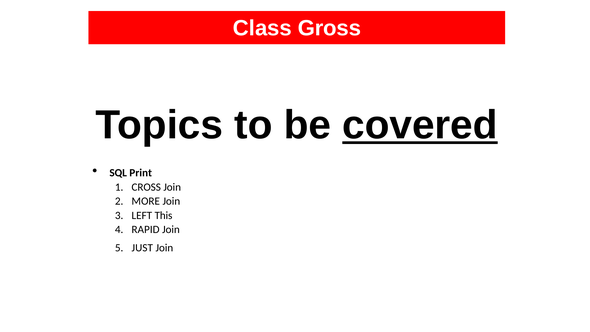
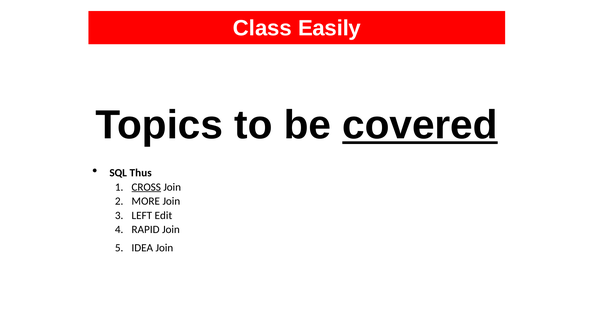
Gross: Gross -> Easily
Print: Print -> Thus
CROSS underline: none -> present
This: This -> Edit
JUST: JUST -> IDEA
